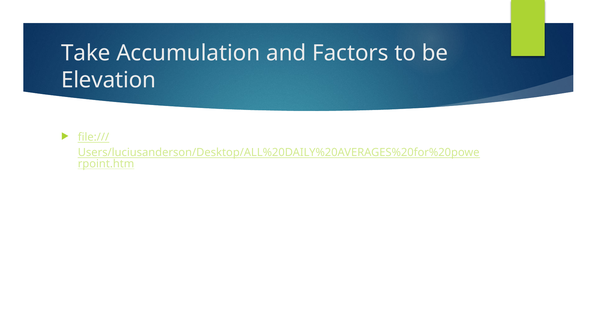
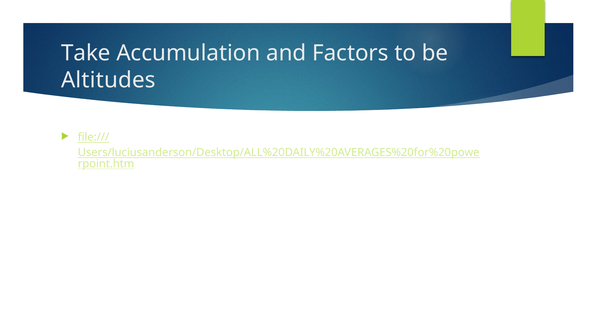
Elevation: Elevation -> Altitudes
